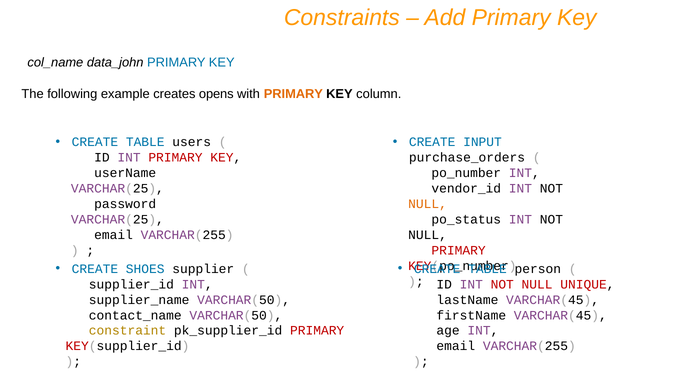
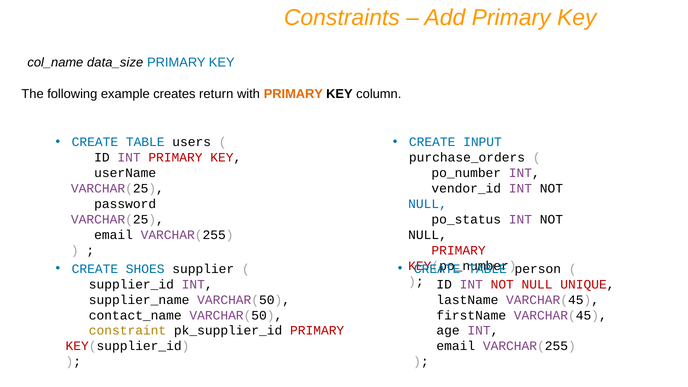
data_john: data_john -> data_size
opens: opens -> return
NULL at (428, 204) colour: orange -> blue
